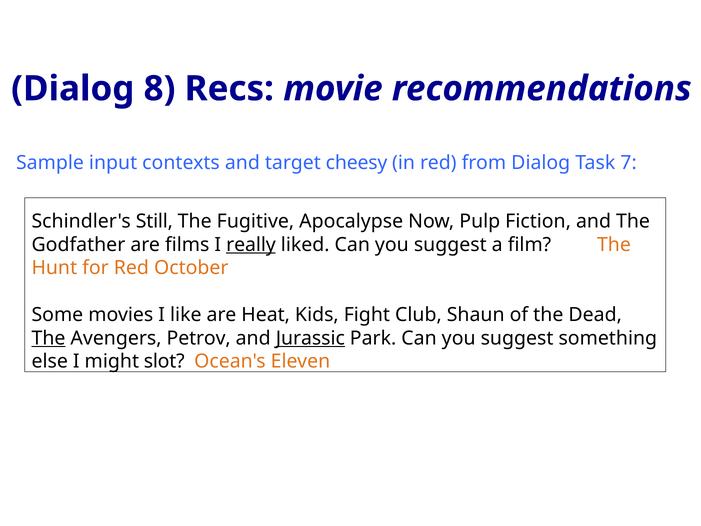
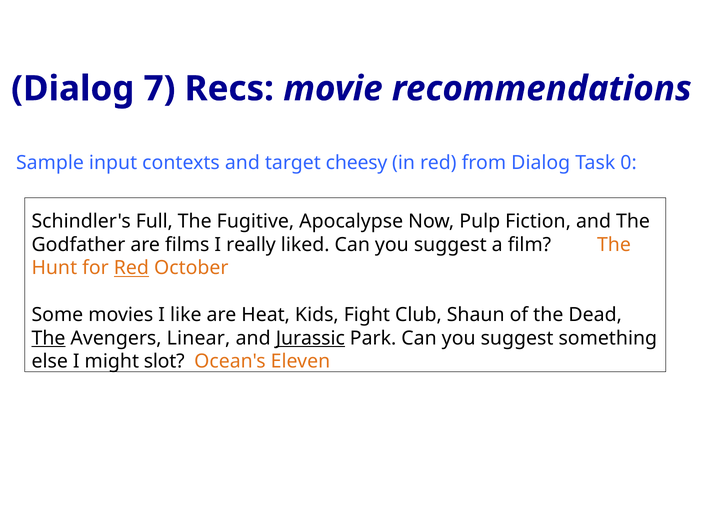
8: 8 -> 7
7: 7 -> 0
Still: Still -> Full
really underline: present -> none
Red at (131, 268) underline: none -> present
Petrov: Petrov -> Linear
